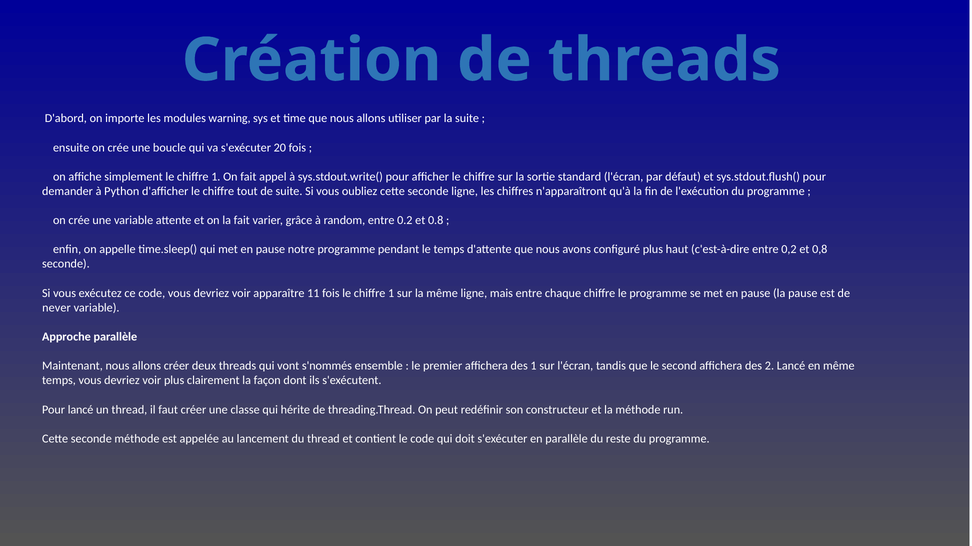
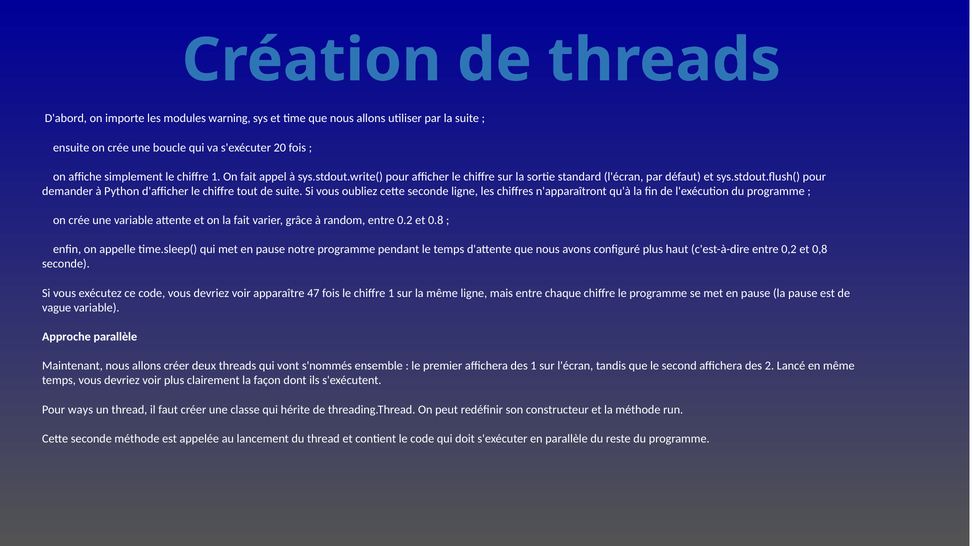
11: 11 -> 47
never: never -> vague
Pour lancé: lancé -> ways
